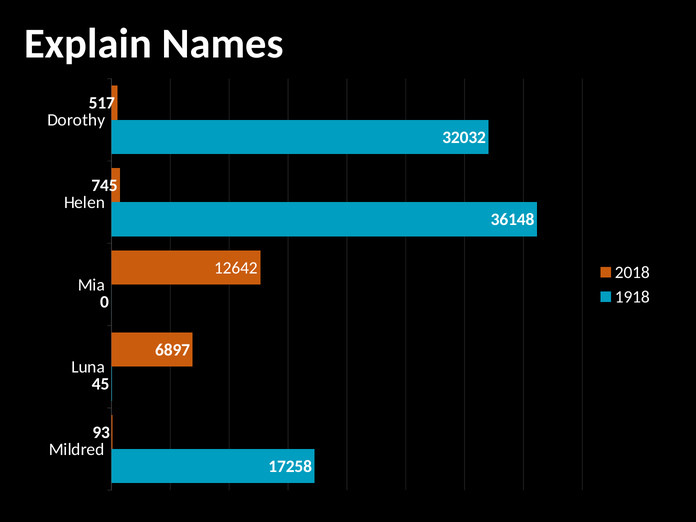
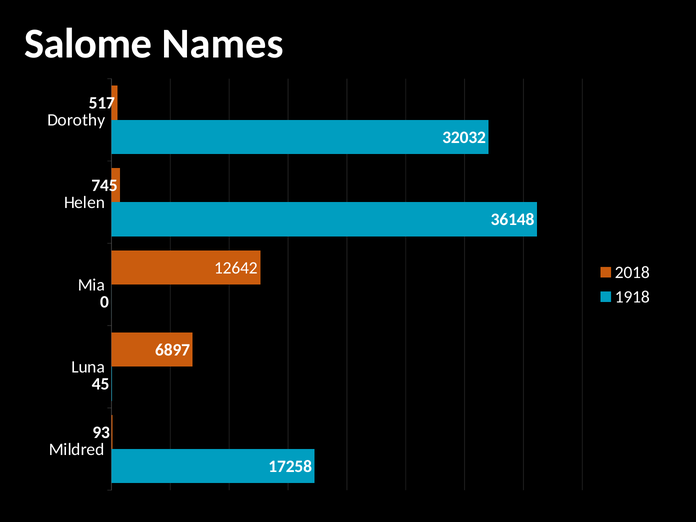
Explain: Explain -> Salome
